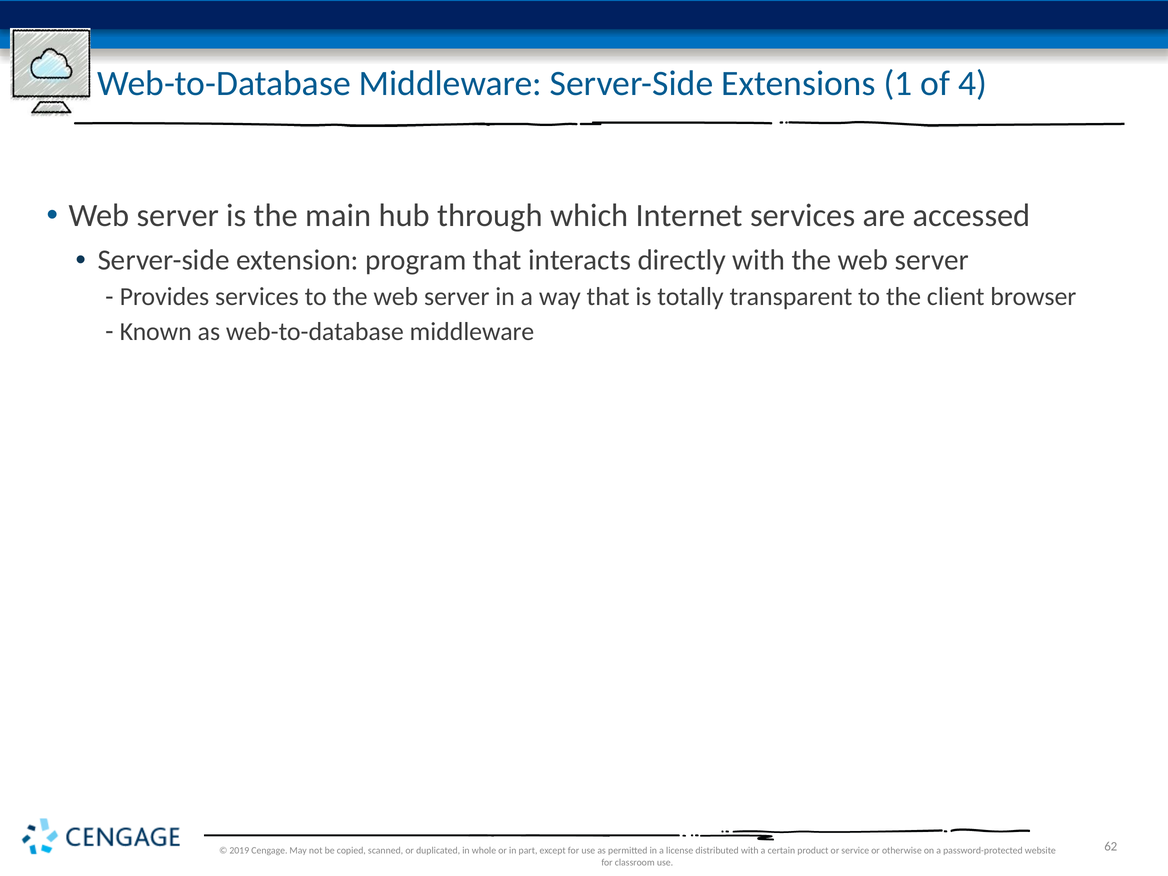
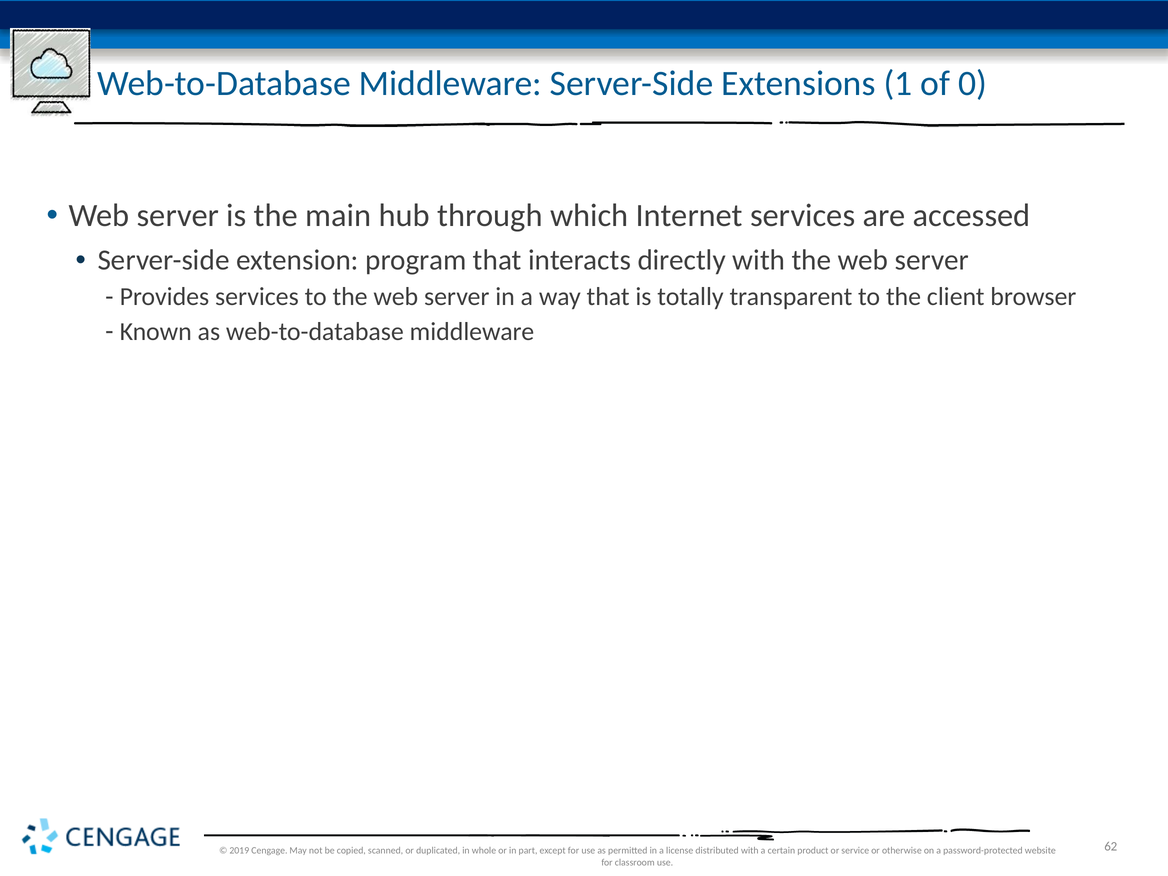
4: 4 -> 0
